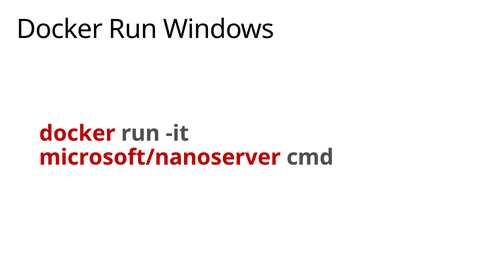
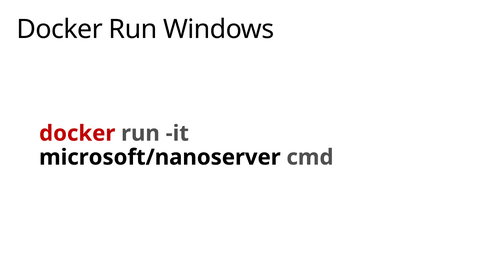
microsoft/nanoserver colour: red -> black
